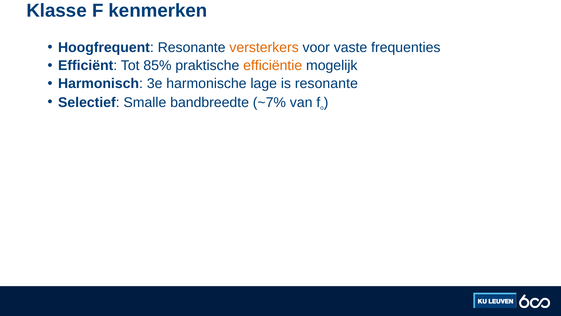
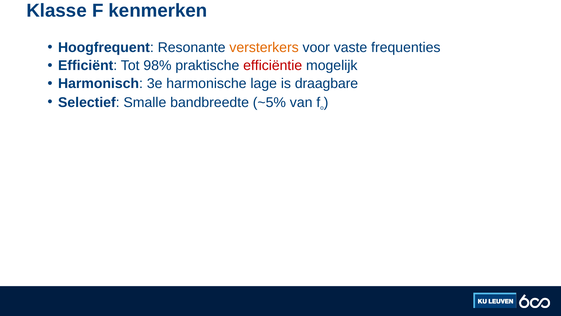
85%: 85% -> 98%
efficiëntie colour: orange -> red
is resonante: resonante -> draagbare
~7%: ~7% -> ~5%
